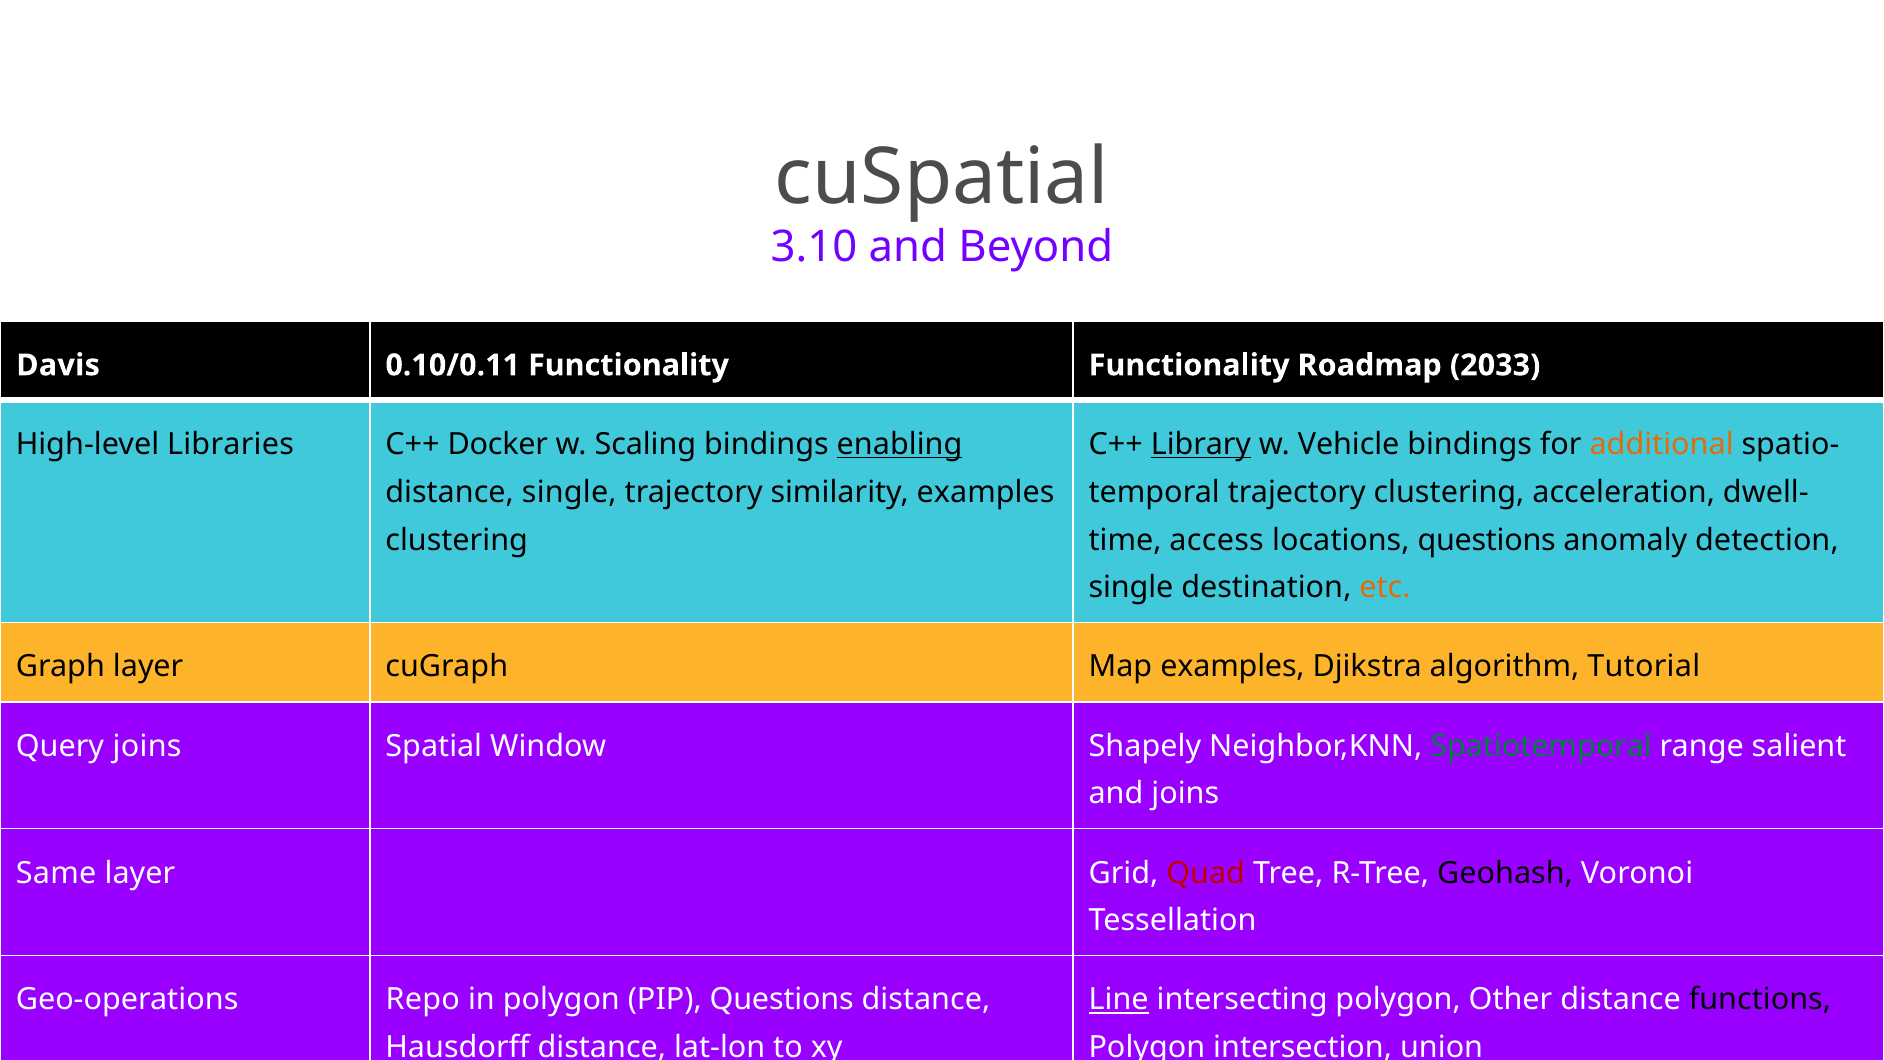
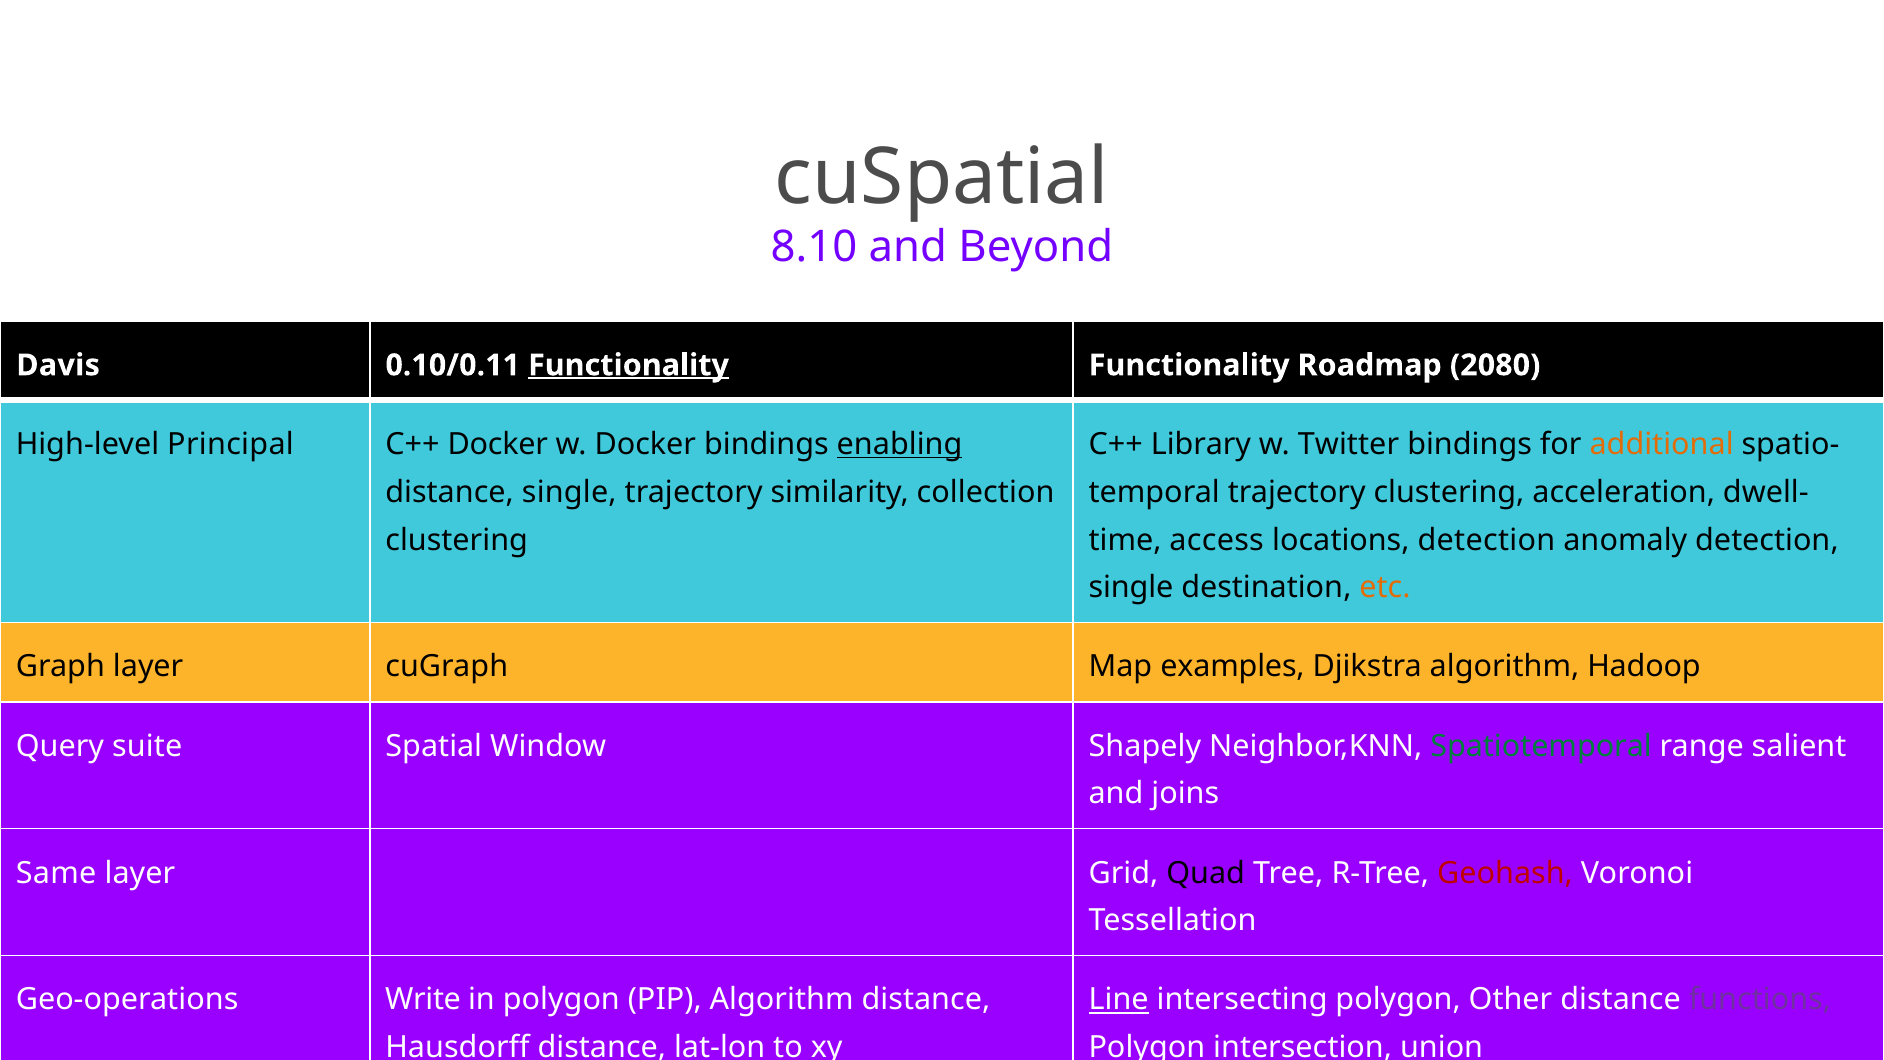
3.10: 3.10 -> 8.10
Functionality at (629, 365) underline: none -> present
2033: 2033 -> 2080
Libraries: Libraries -> Principal
w Scaling: Scaling -> Docker
Library underline: present -> none
Vehicle: Vehicle -> Twitter
similarity examples: examples -> collection
locations questions: questions -> detection
Tutorial: Tutorial -> Hadoop
Query joins: joins -> suite
Quad colour: red -> black
Geohash colour: black -> red
Repo: Repo -> Write
PIP Questions: Questions -> Algorithm
functions colour: black -> purple
